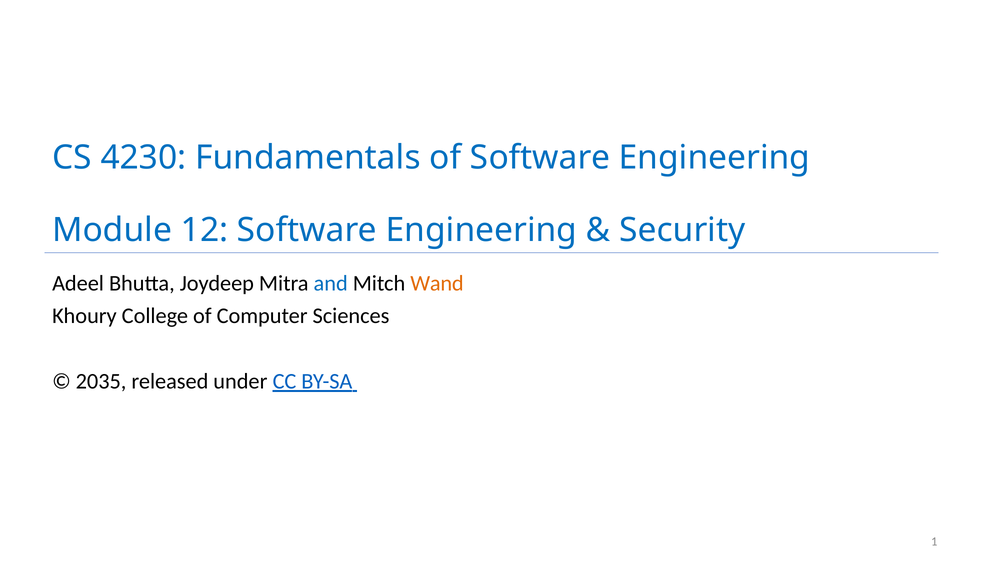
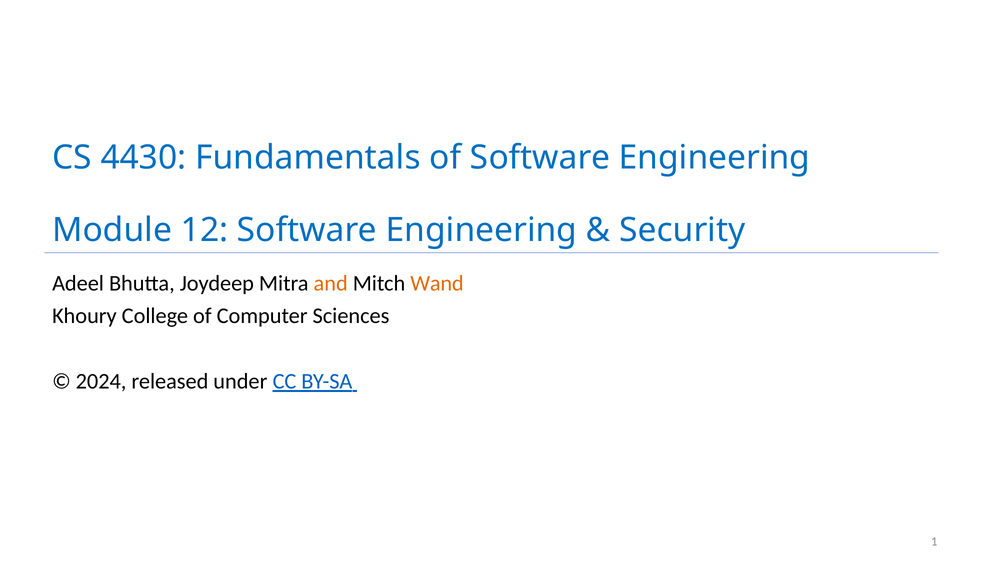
4230: 4230 -> 4430
and colour: blue -> orange
2035: 2035 -> 2024
